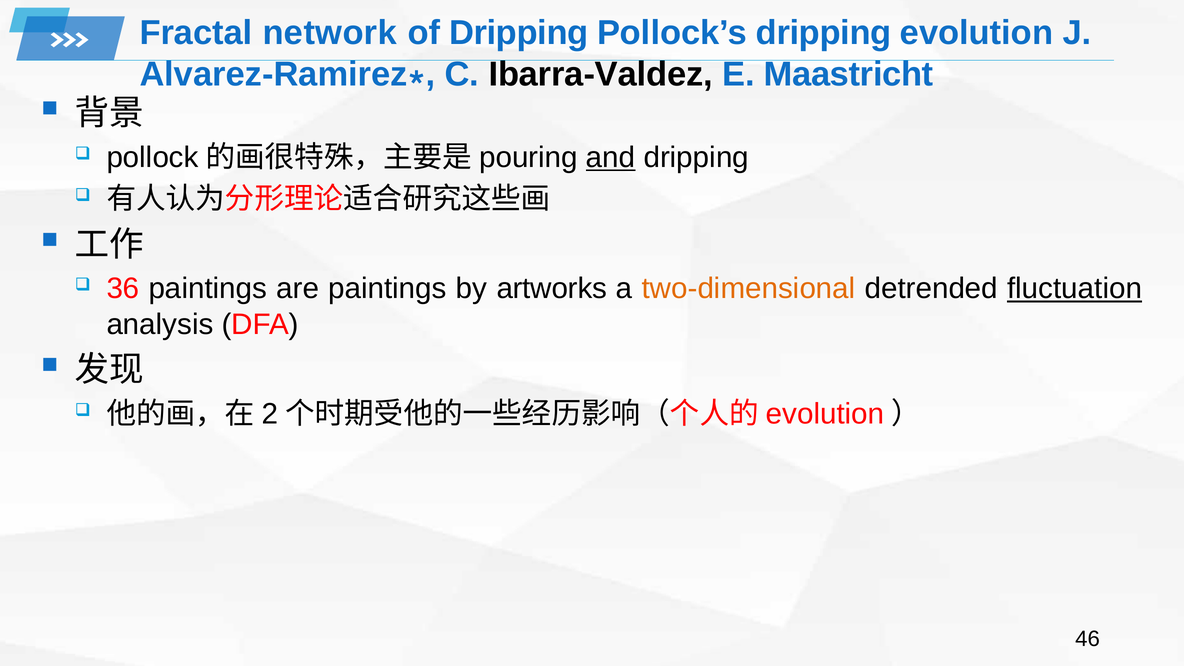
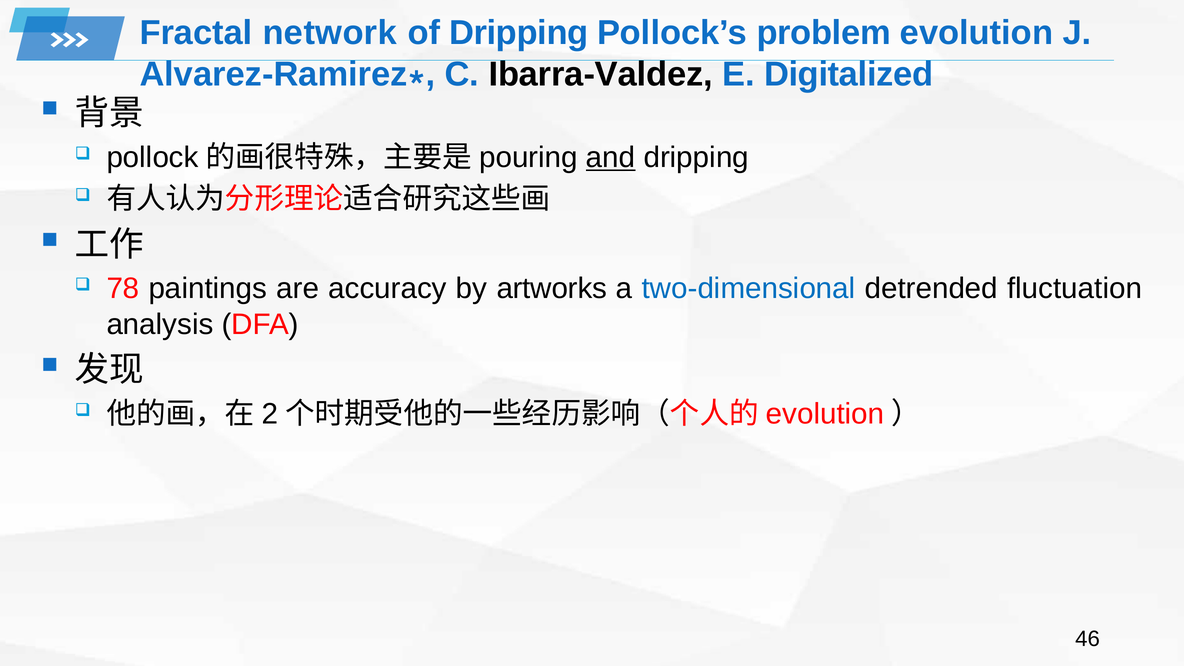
Pollock’s dripping: dripping -> problem
Maastricht: Maastricht -> Digitalized
36: 36 -> 78
are paintings: paintings -> accuracy
two-dimensional colour: orange -> blue
fluctuation underline: present -> none
